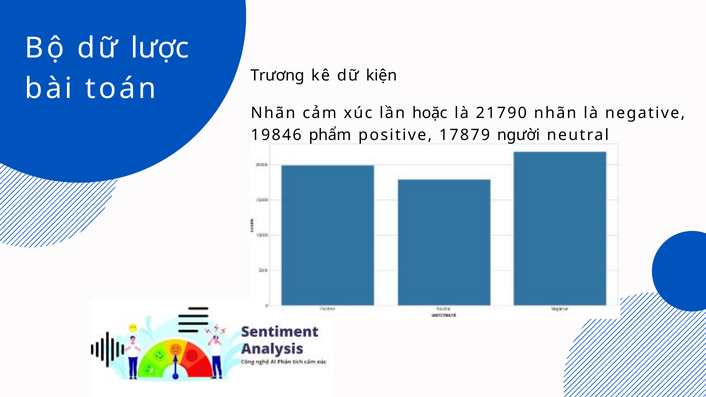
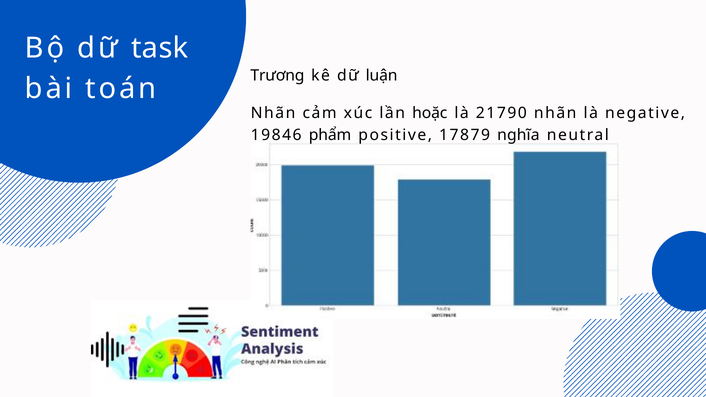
lược: lược -> task
kiện: kiện -> luận
người: người -> nghĩa
